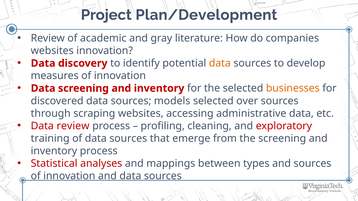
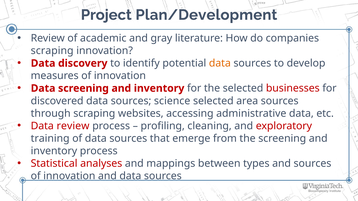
websites at (52, 51): websites -> scraping
businesses colour: orange -> red
models: models -> science
over: over -> area
